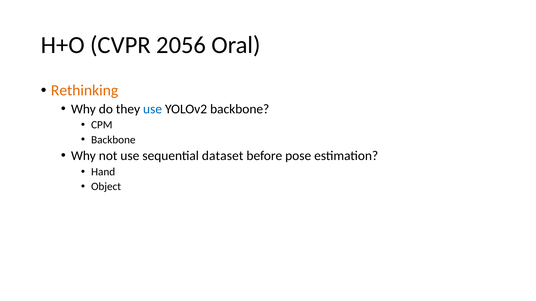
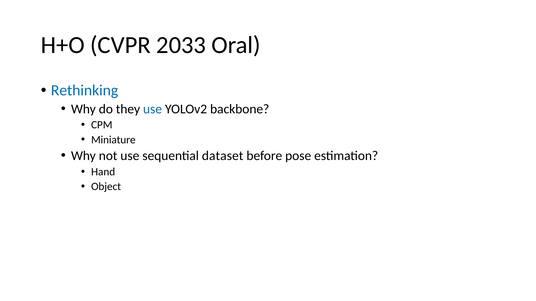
2056: 2056 -> 2033
Rethinking colour: orange -> blue
Backbone at (113, 140): Backbone -> Miniature
